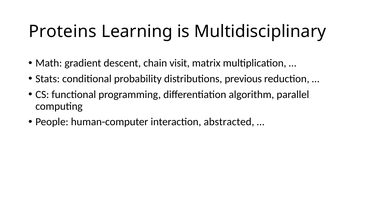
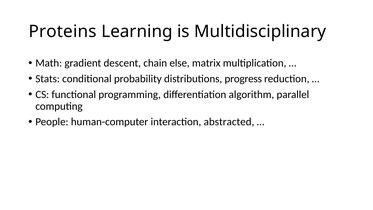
visit: visit -> else
previous: previous -> progress
